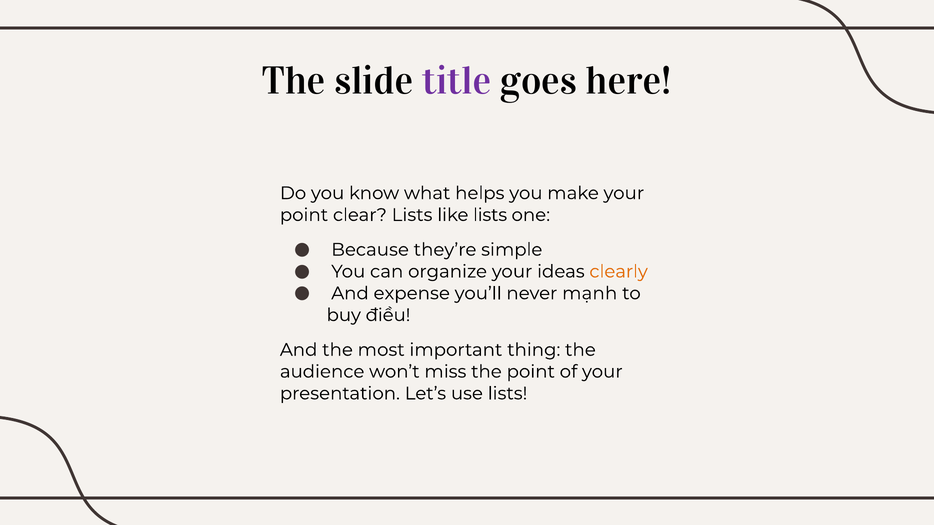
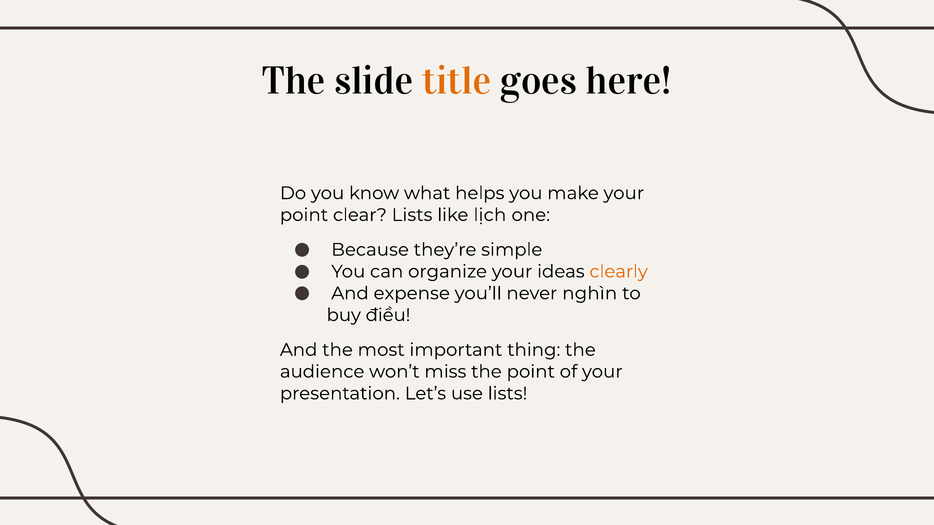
title colour: purple -> orange
like lists: lists -> lịch
mạnh: mạnh -> nghìn
